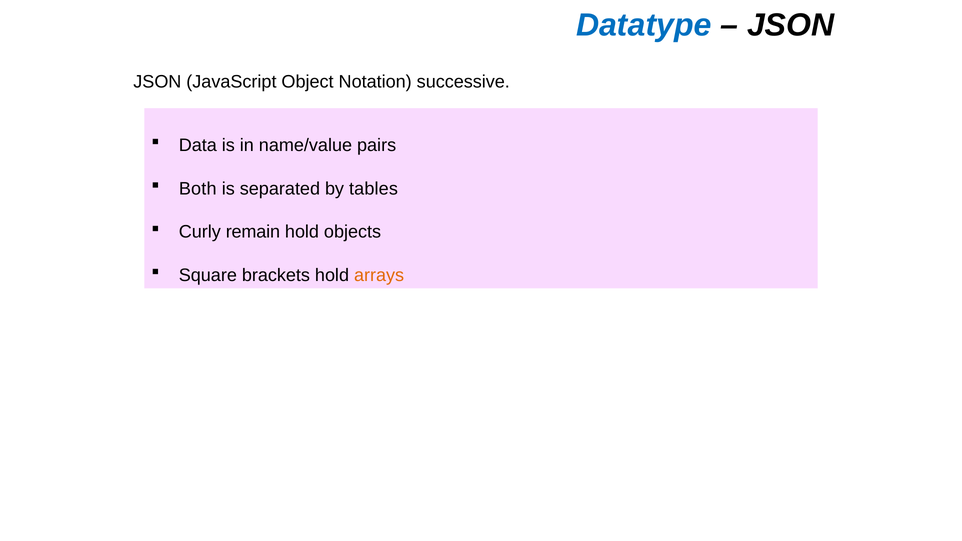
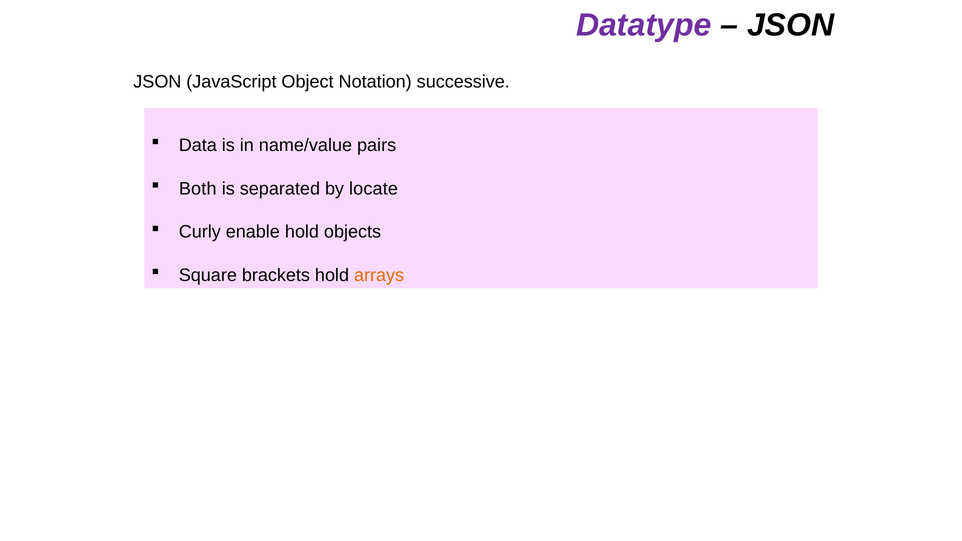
Datatype colour: blue -> purple
tables: tables -> locate
remain: remain -> enable
